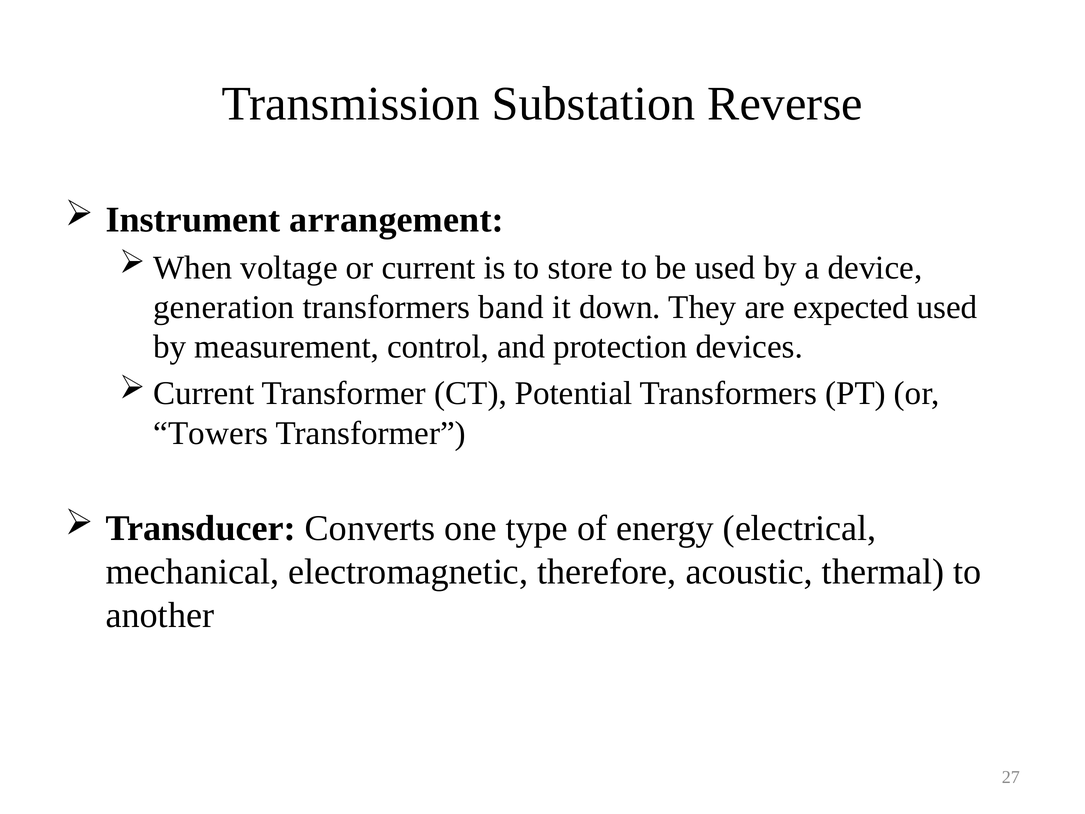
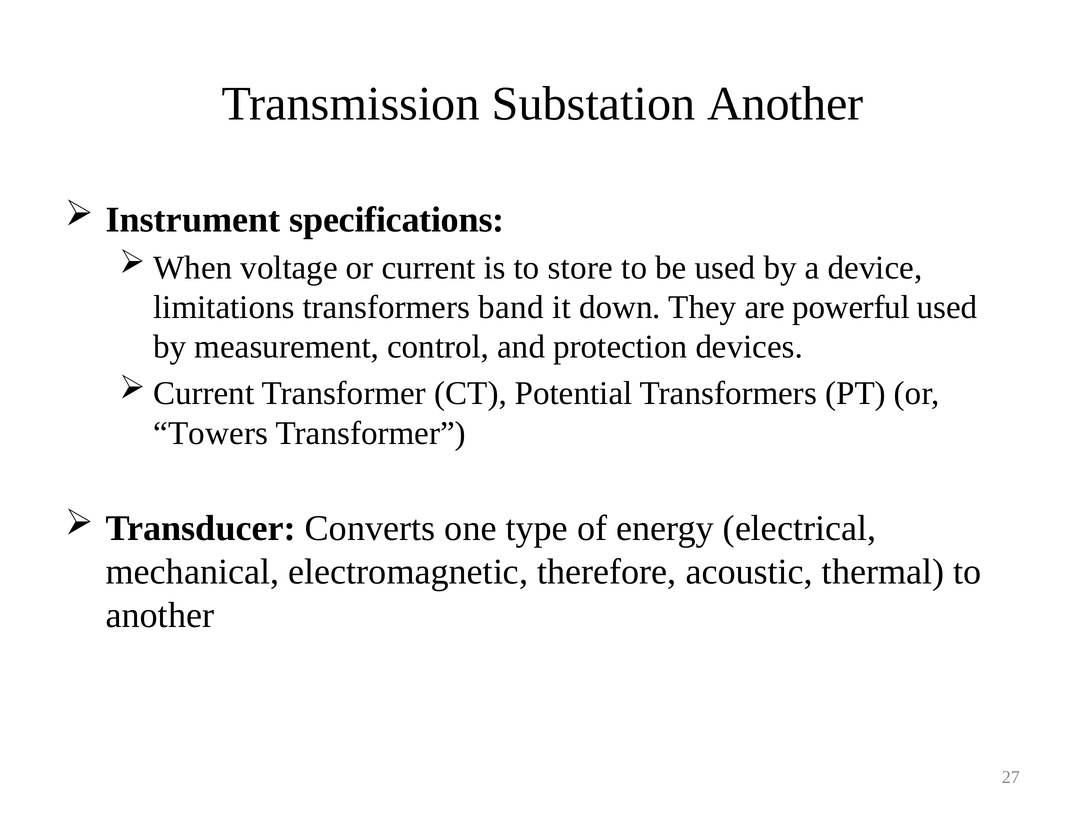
Substation Reverse: Reverse -> Another
arrangement: arrangement -> specifications
generation: generation -> limitations
expected: expected -> powerful
